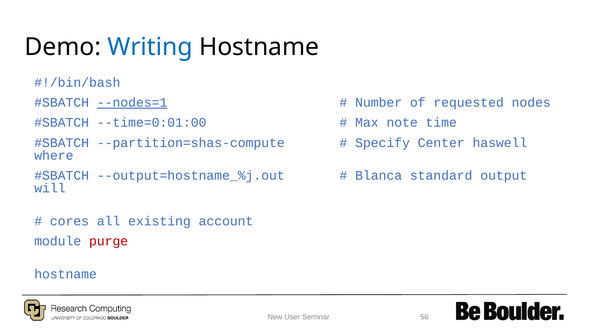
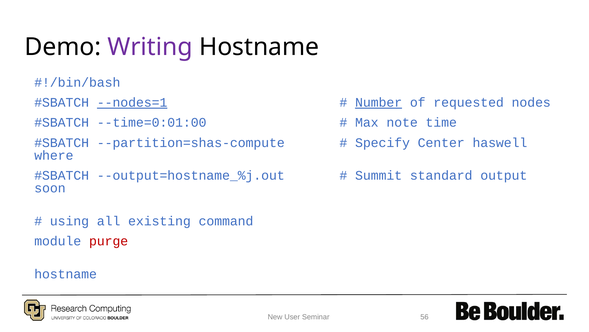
Writing colour: blue -> purple
Number underline: none -> present
Blanca: Blanca -> Summit
will: will -> soon
cores: cores -> using
account: account -> command
